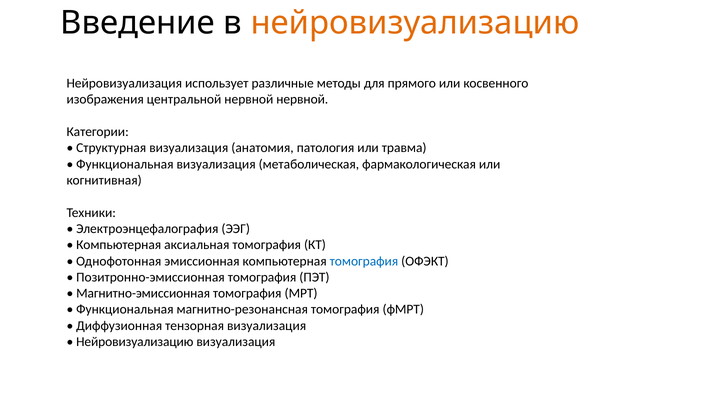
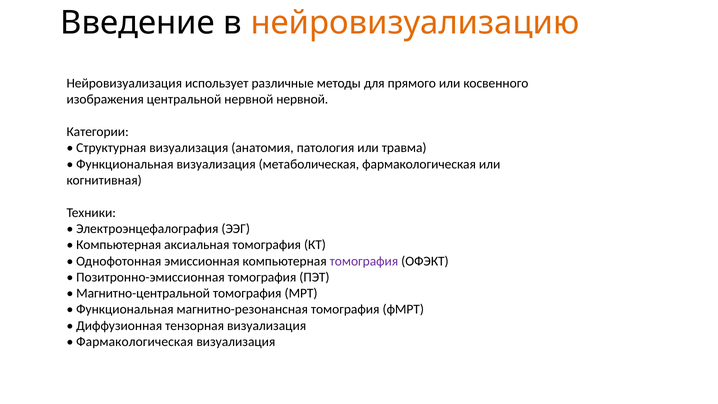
томография at (364, 261) colour: blue -> purple
Магнитно-эмиссионная: Магнитно-эмиссионная -> Магнитно-центральной
Нейровизуализацию at (135, 342): Нейровизуализацию -> Фармакологическая
